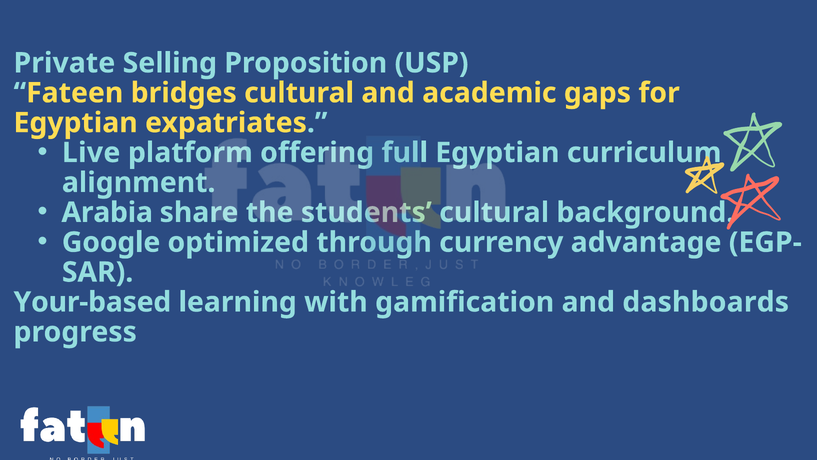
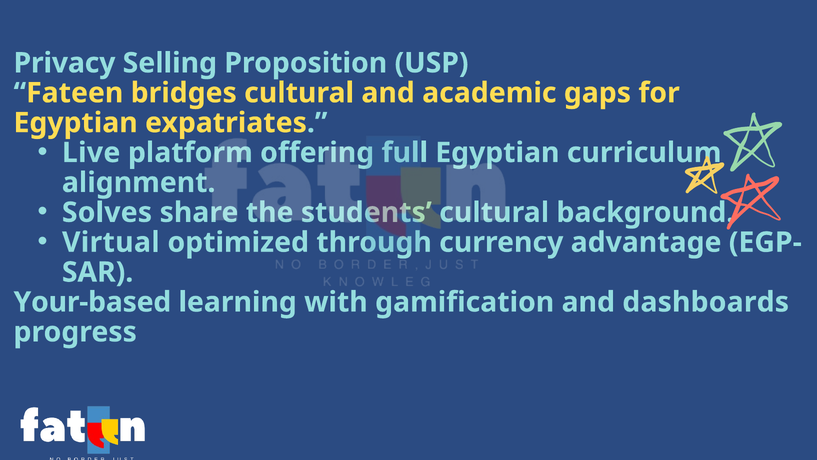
Private: Private -> Privacy
Arabia: Arabia -> Solves
Google: Google -> Virtual
